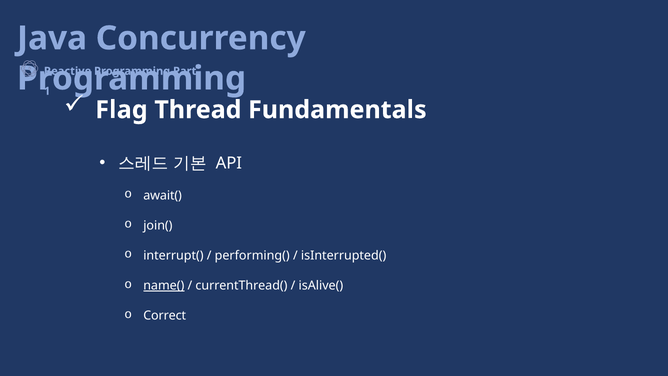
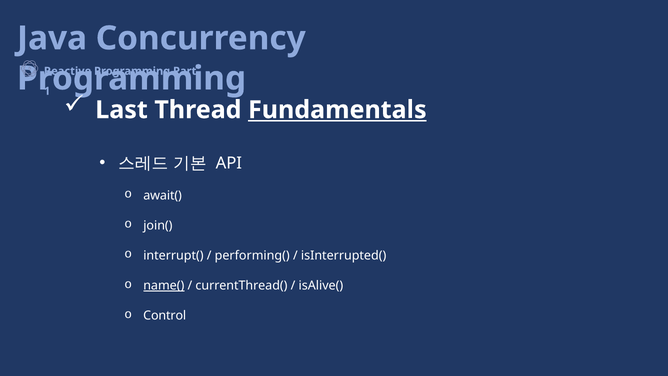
Flag: Flag -> Last
Fundamentals underline: none -> present
Correct: Correct -> Control
